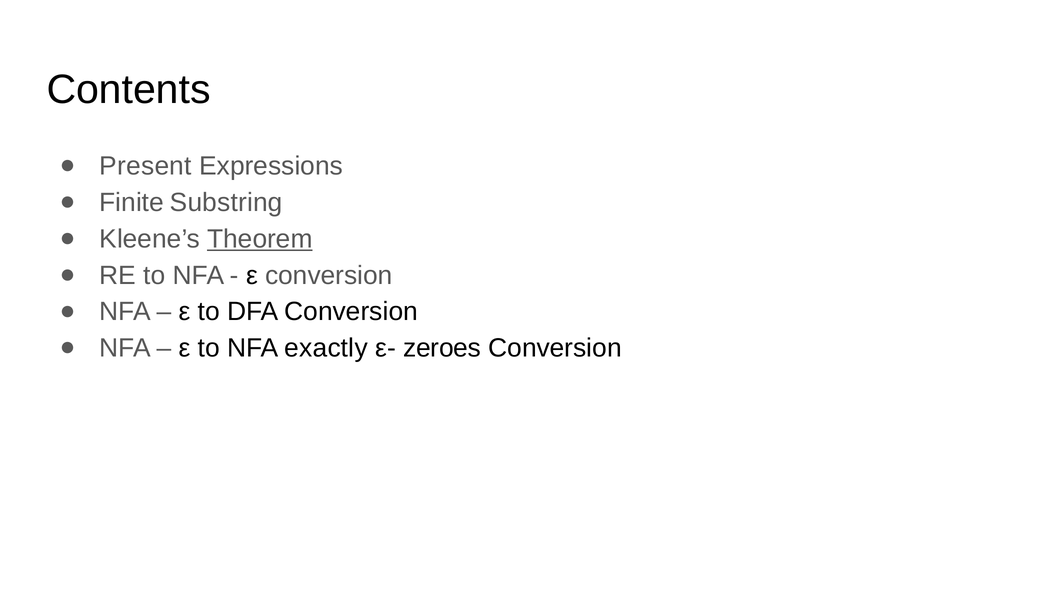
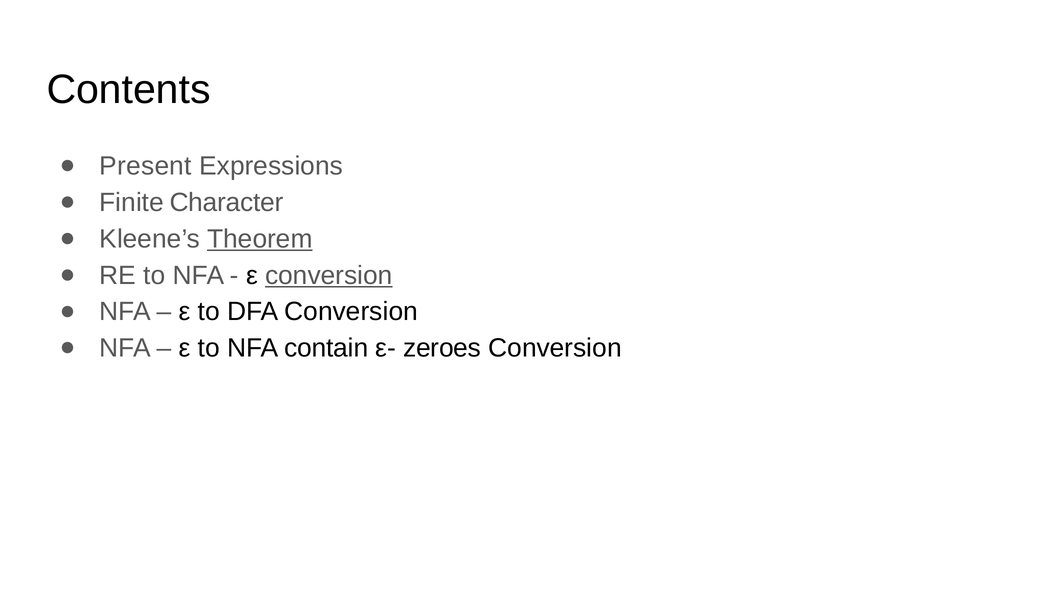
Substring: Substring -> Character
conversion at (329, 276) underline: none -> present
exactly: exactly -> contain
